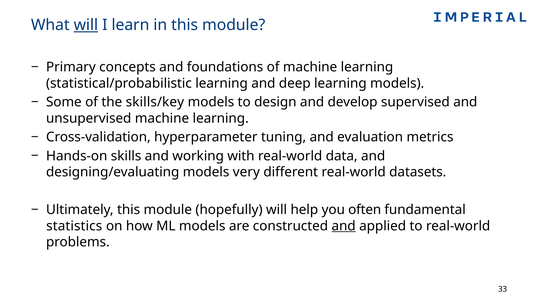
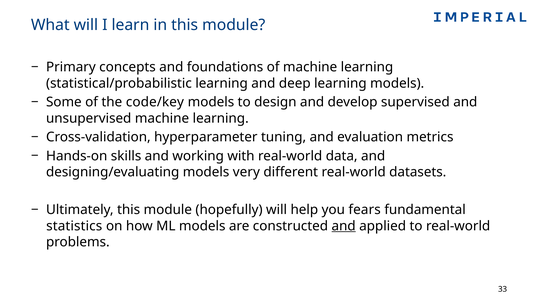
will at (86, 25) underline: present -> none
skills/key: skills/key -> code/key
often: often -> fears
